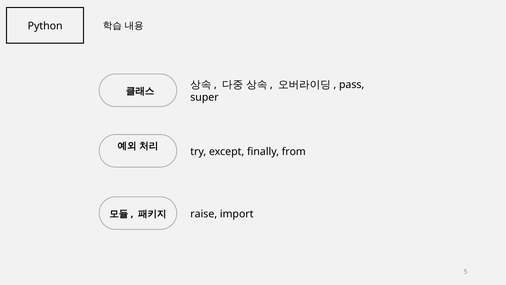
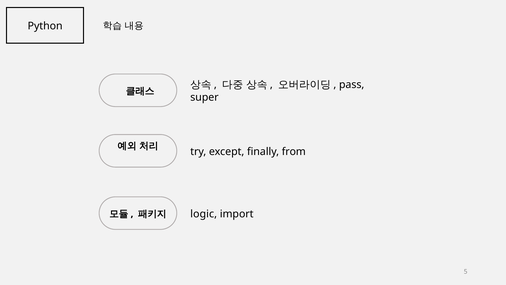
raise: raise -> logic
